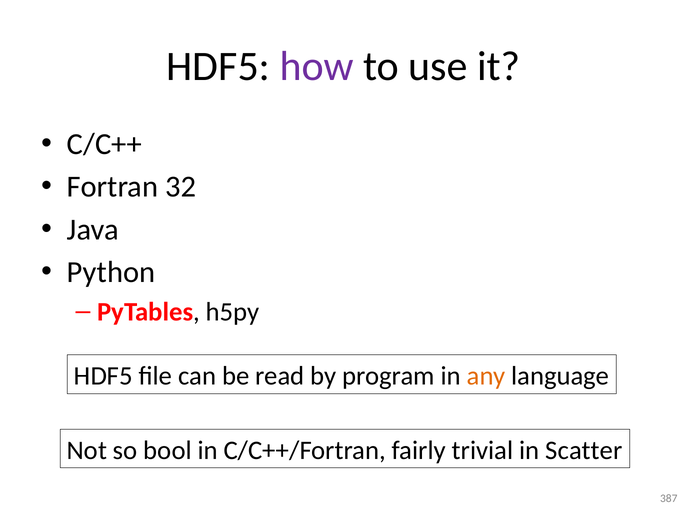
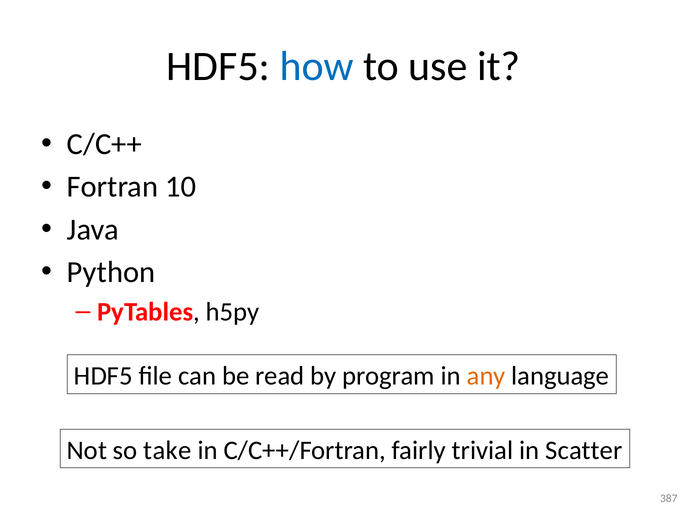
how colour: purple -> blue
32: 32 -> 10
bool: bool -> take
